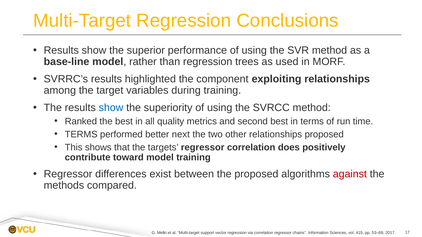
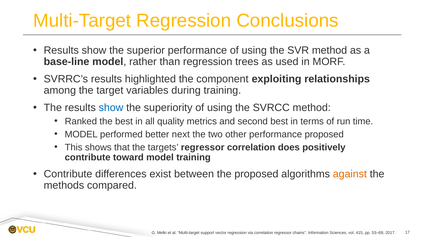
TERMS at (81, 134): TERMS -> MODEL
other relationships: relationships -> performance
Regressor at (68, 174): Regressor -> Contribute
against colour: red -> orange
